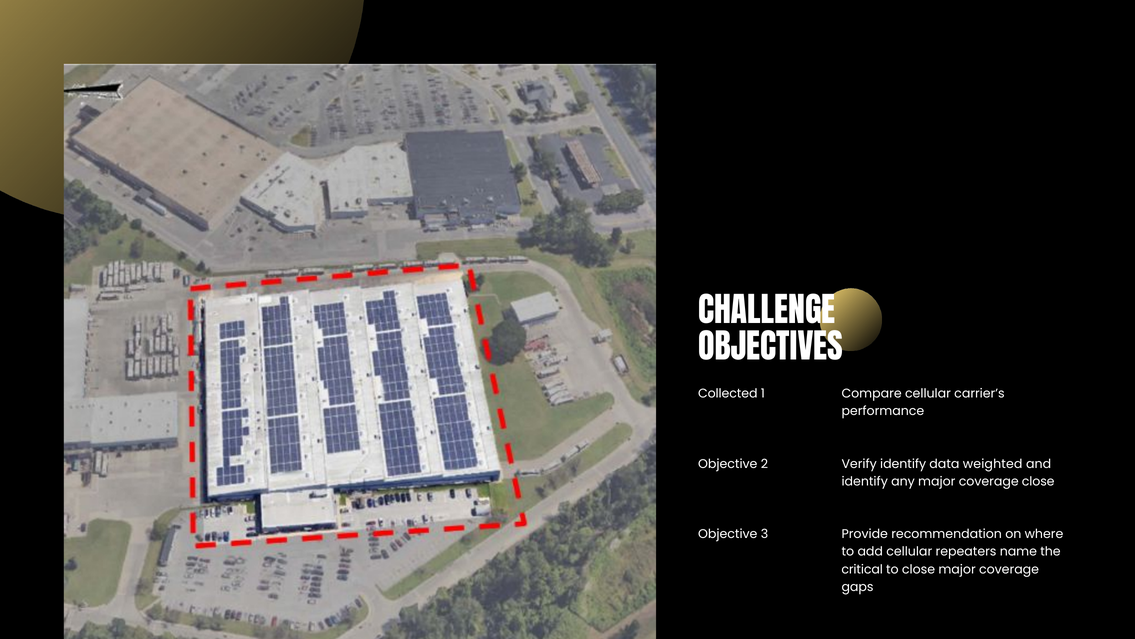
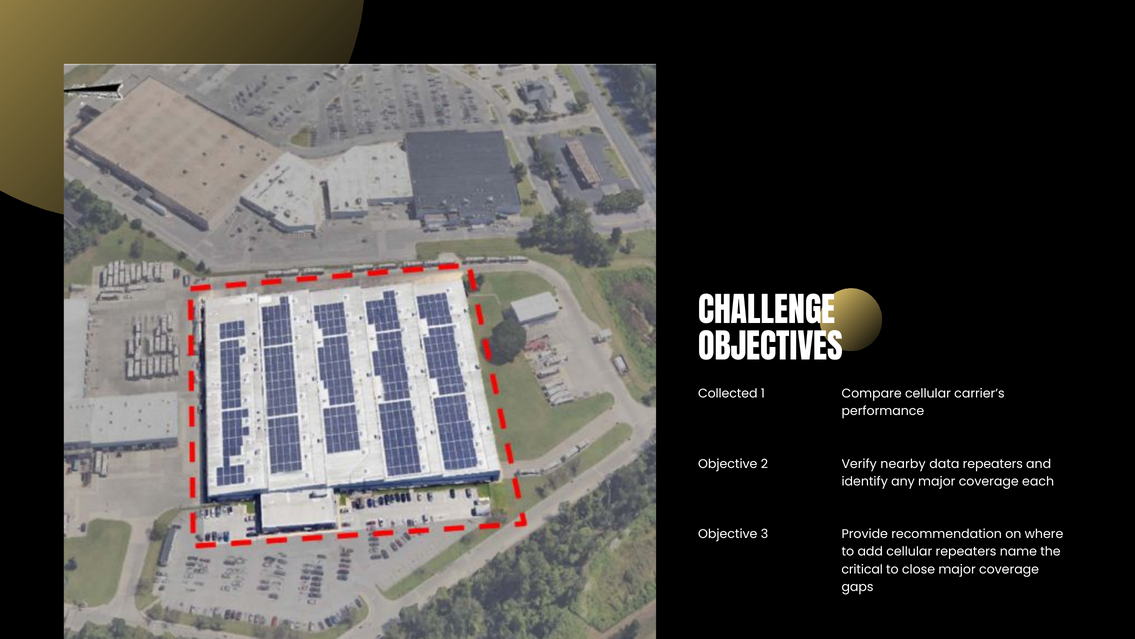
Verify identify: identify -> nearby
data weighted: weighted -> repeaters
coverage close: close -> each
